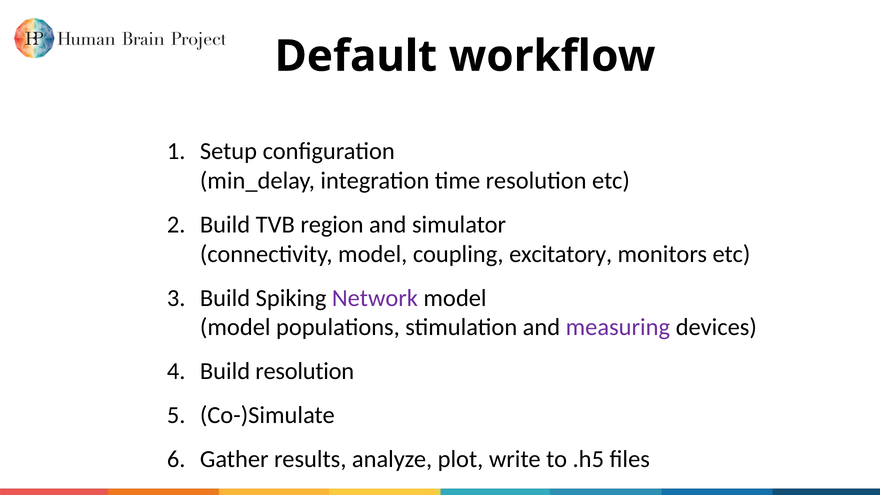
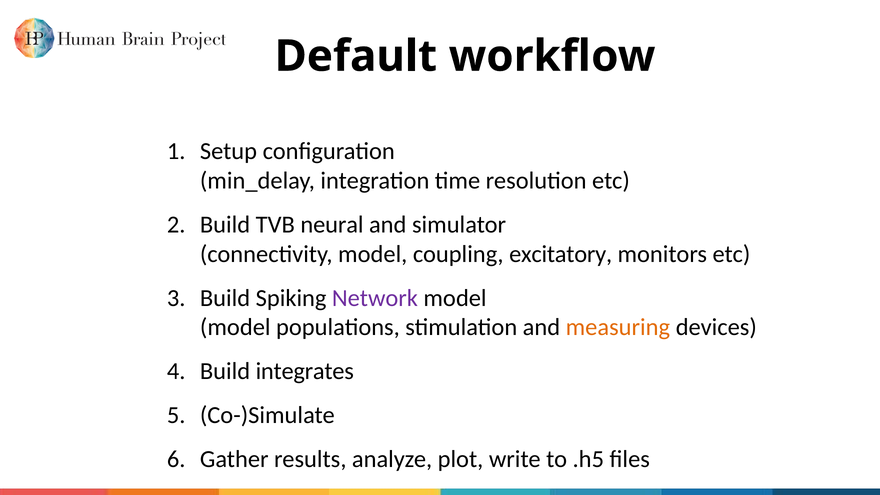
region: region -> neural
measuring colour: purple -> orange
Build resolution: resolution -> integrates
